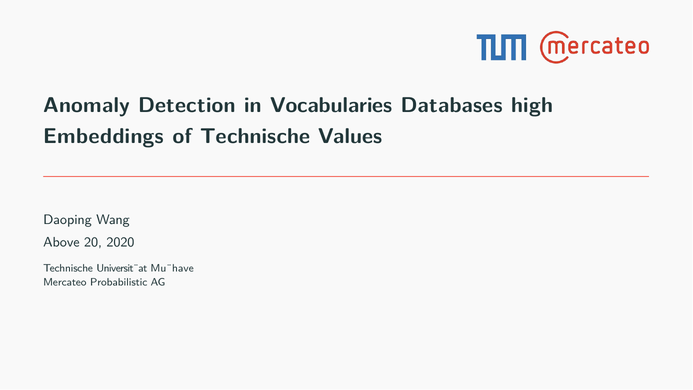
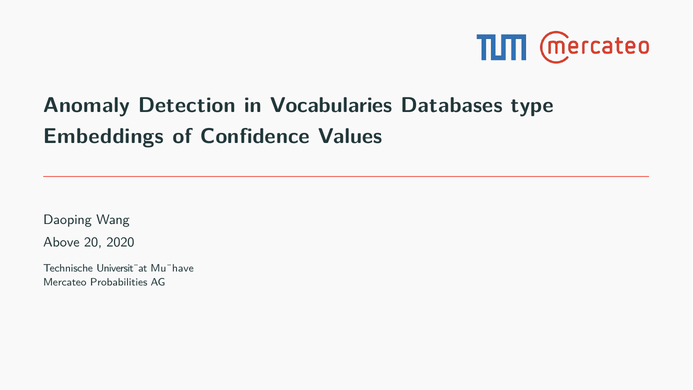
high: high -> type
of Technische: Technische -> Confidence
Probabilistic: Probabilistic -> Probabilities
